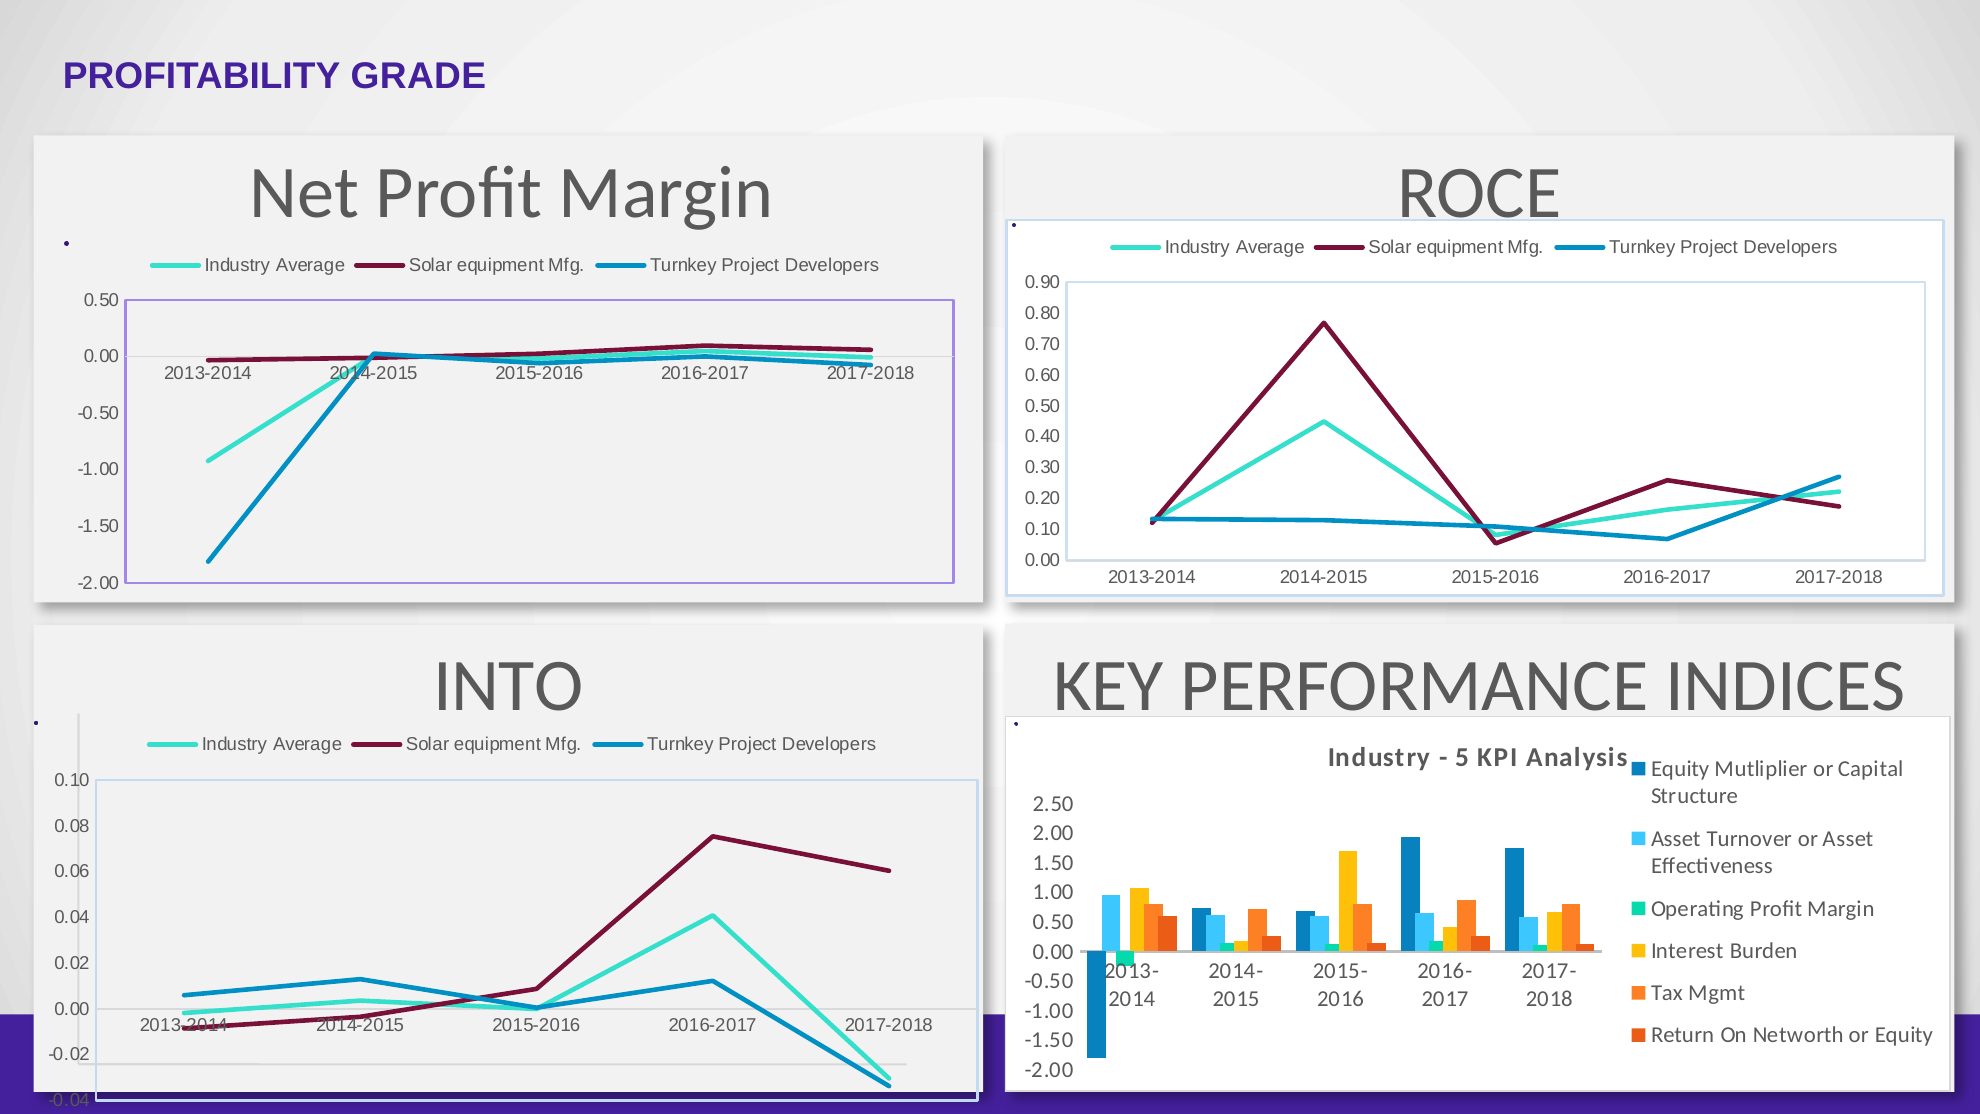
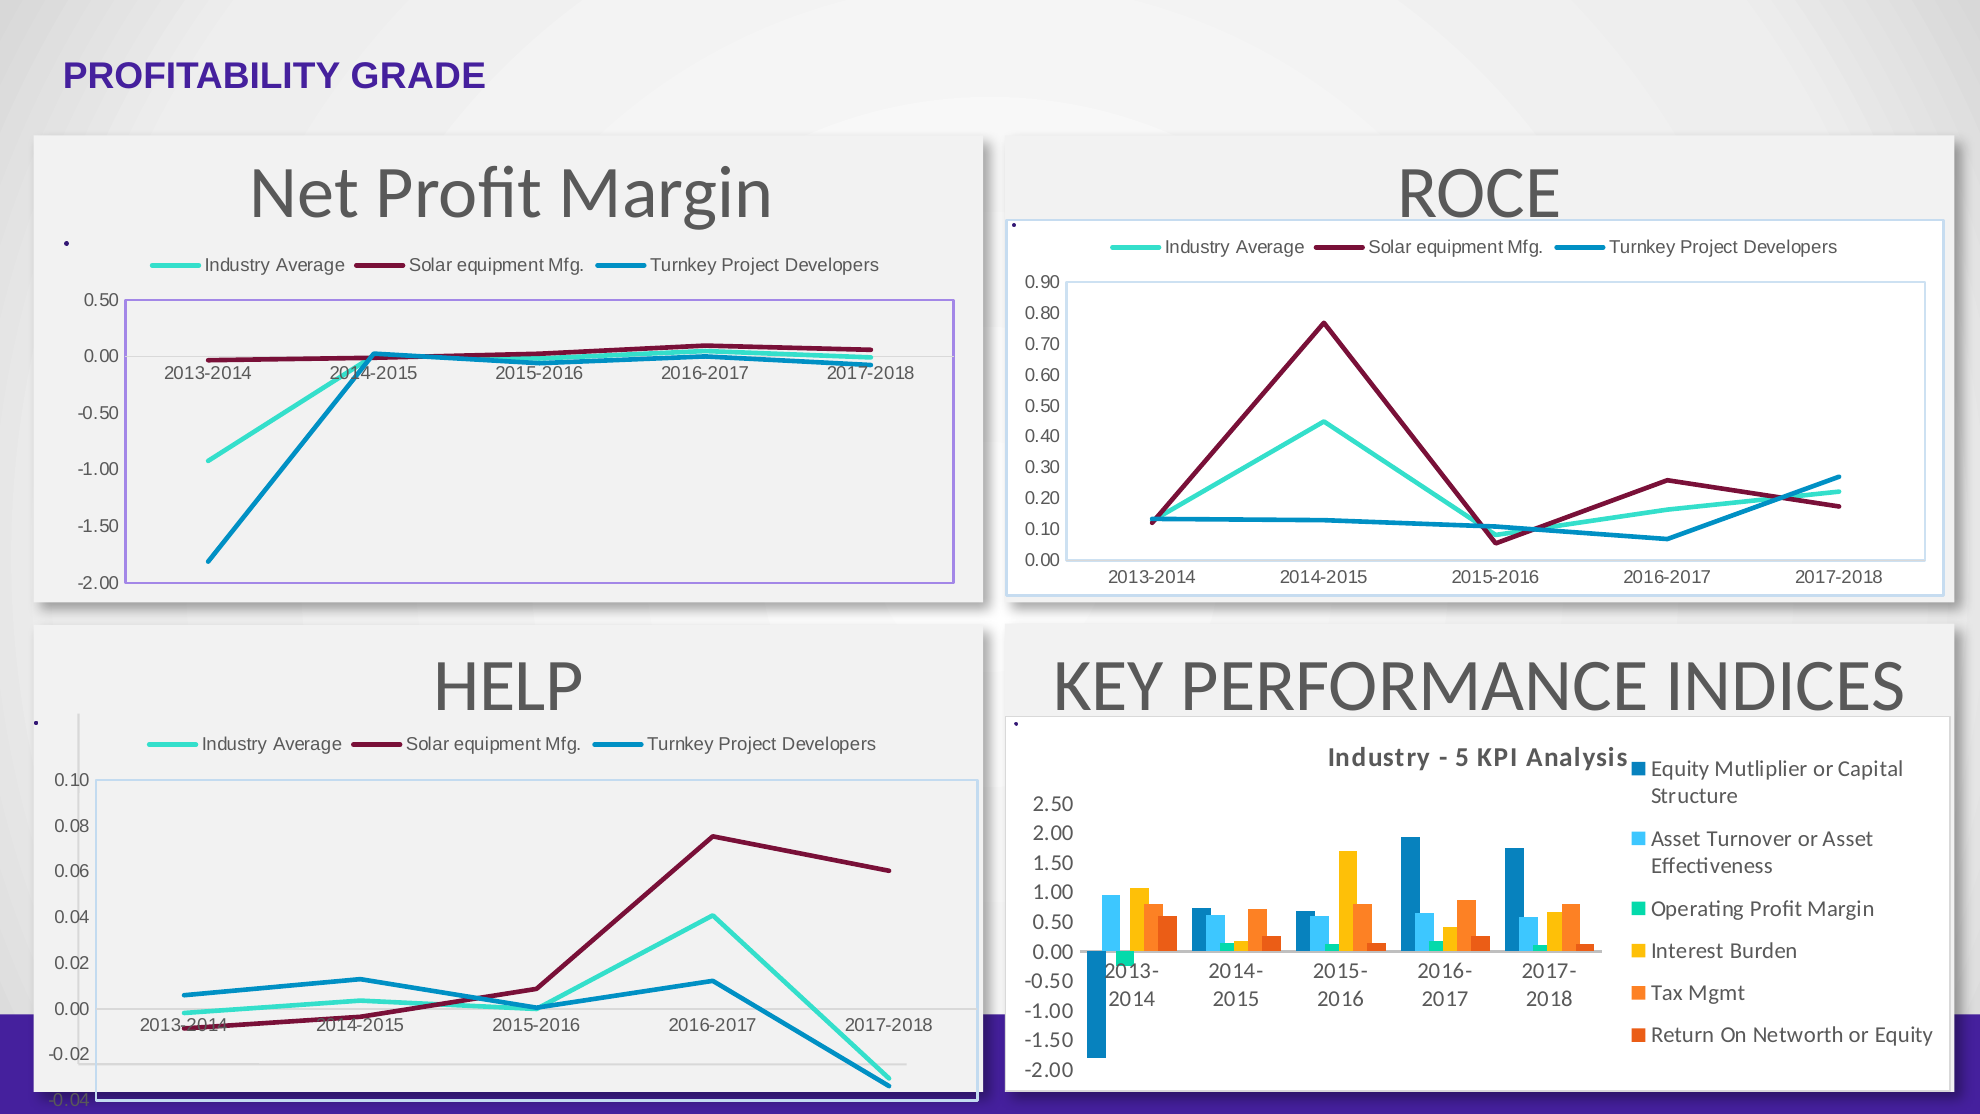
INTO: INTO -> HELP
